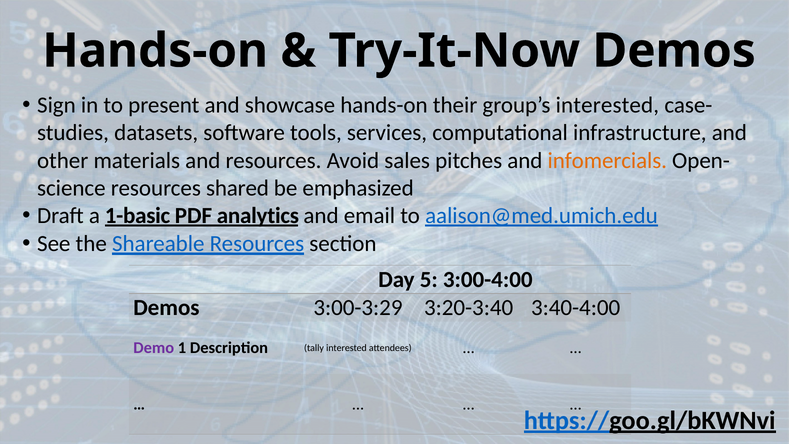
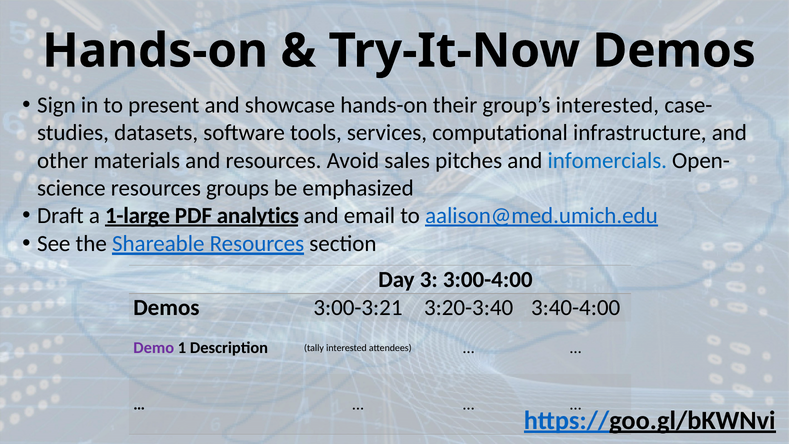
infomercials colour: orange -> blue
shared: shared -> groups
1-basic: 1-basic -> 1-large
5: 5 -> 3
3:00-3:29: 3:00-3:29 -> 3:00-3:21
